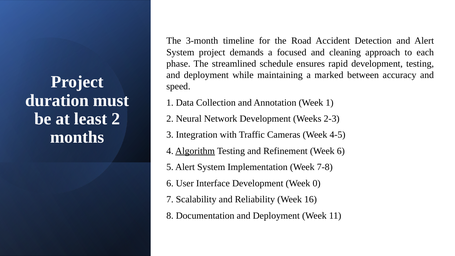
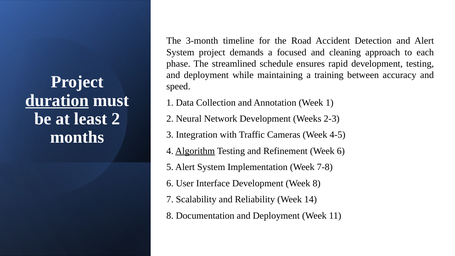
marked: marked -> training
duration underline: none -> present
Week 0: 0 -> 8
Week 16: 16 -> 14
